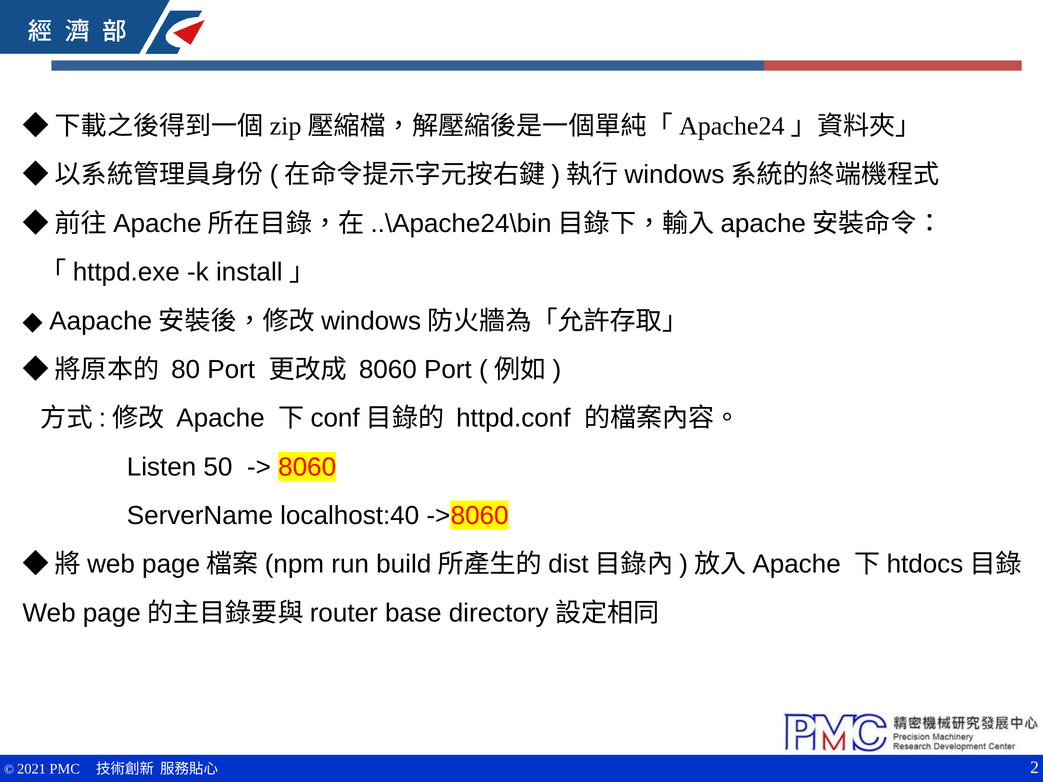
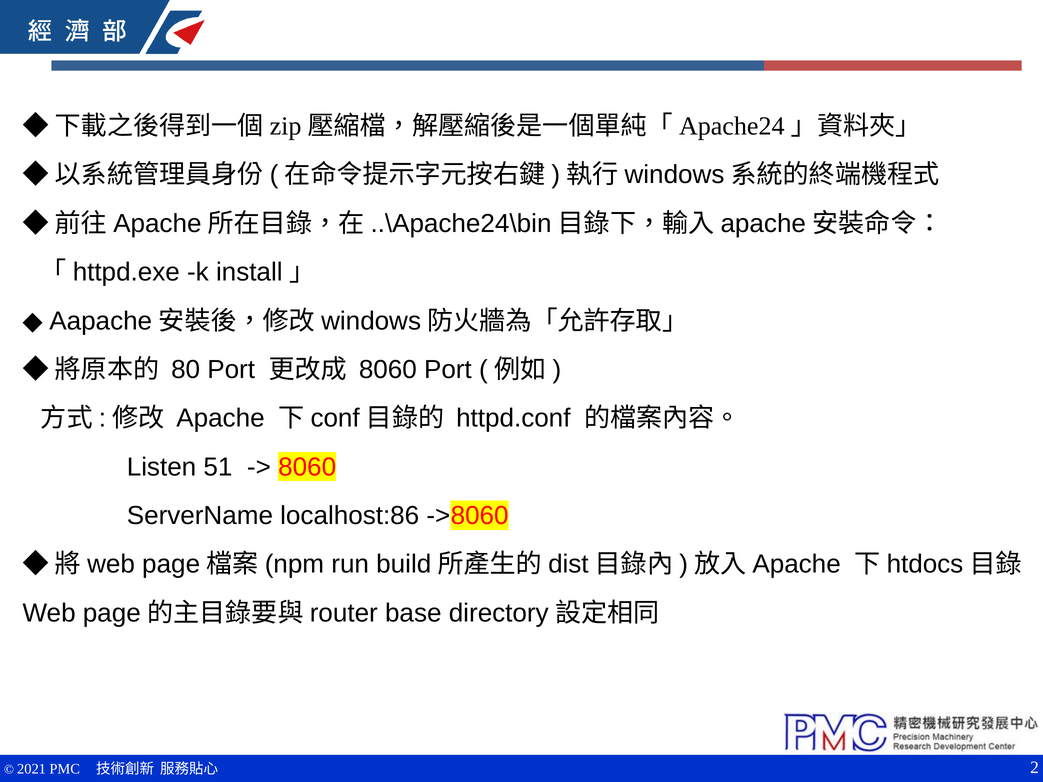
50: 50 -> 51
localhost:40: localhost:40 -> localhost:86
